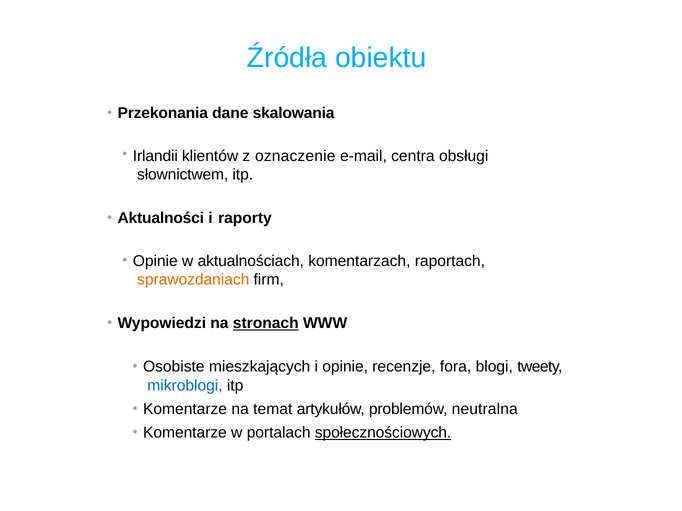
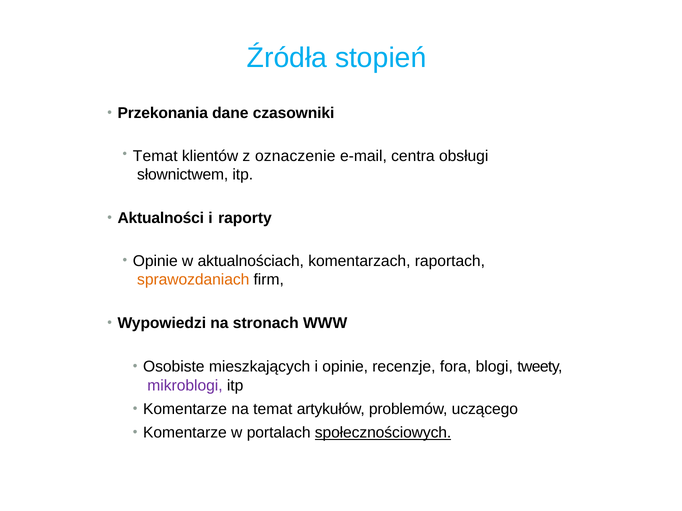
obiektu: obiektu -> stopień
skalowania: skalowania -> czasowniki
Irlandii at (155, 156): Irlandii -> Temat
stronach underline: present -> none
mikroblogi colour: blue -> purple
neutralna: neutralna -> uczącego
